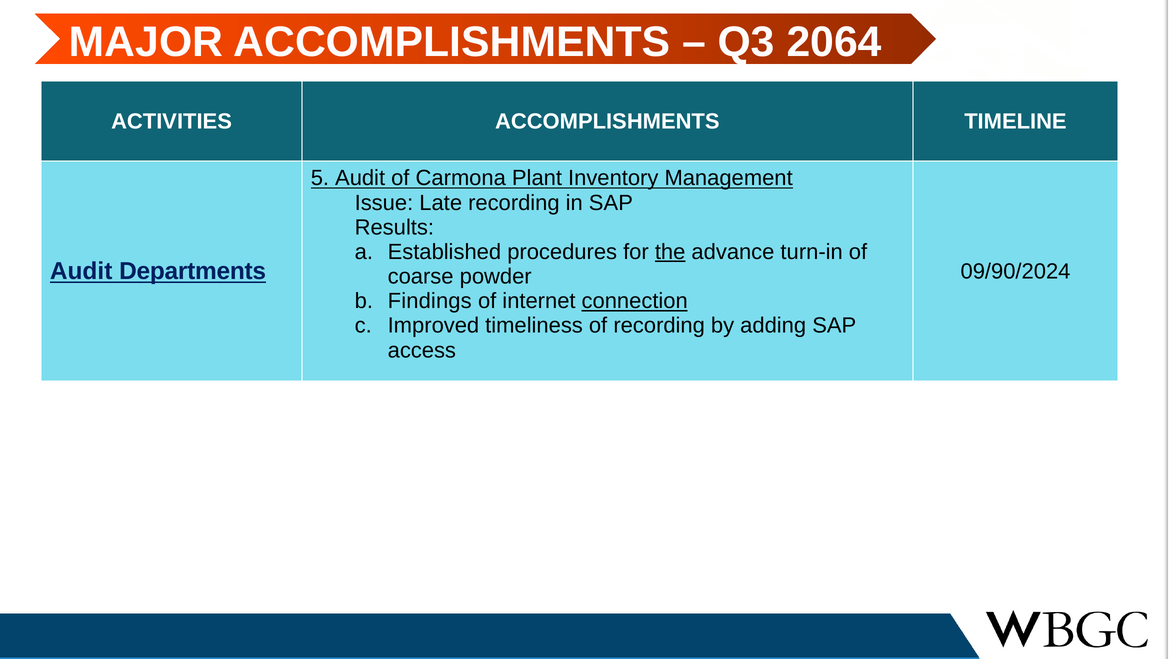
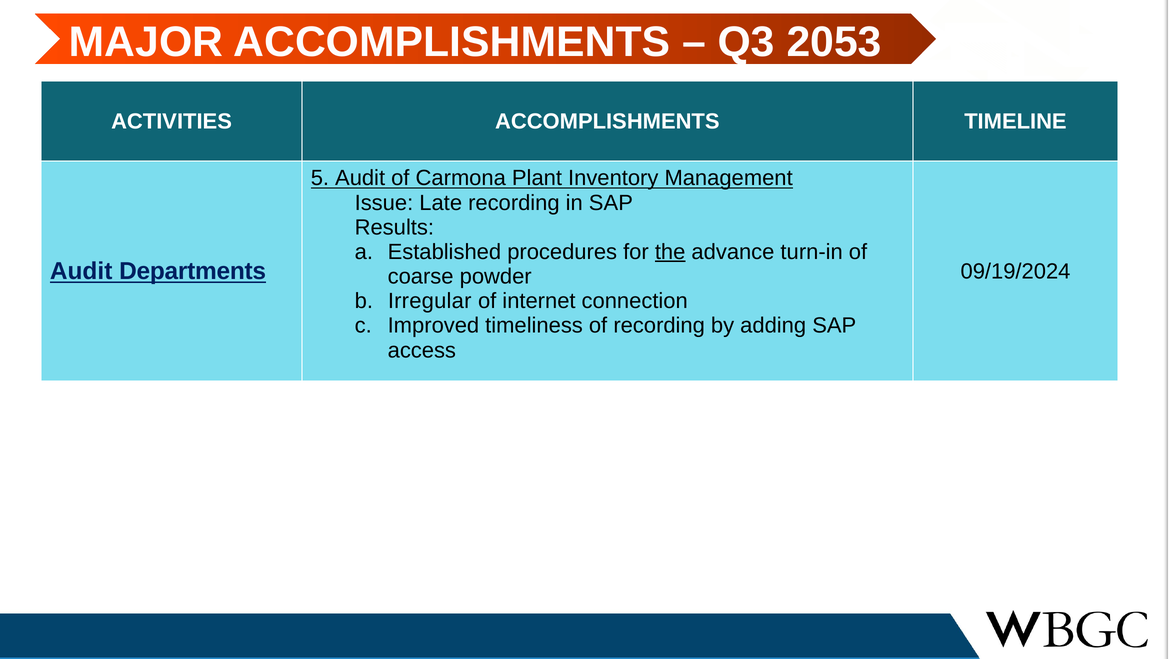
2064: 2064 -> 2053
09/90/2024: 09/90/2024 -> 09/19/2024
Findings: Findings -> Irregular
connection underline: present -> none
